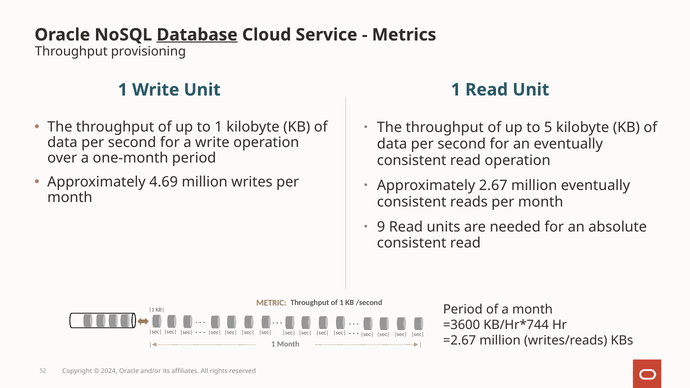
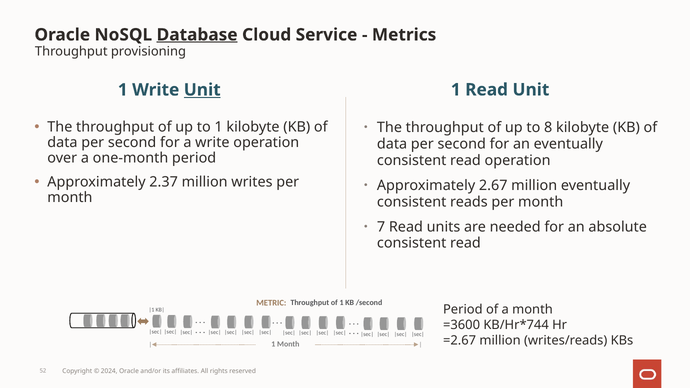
Unit at (202, 90) underline: none -> present
5: 5 -> 8
4.69: 4.69 -> 2.37
9: 9 -> 7
